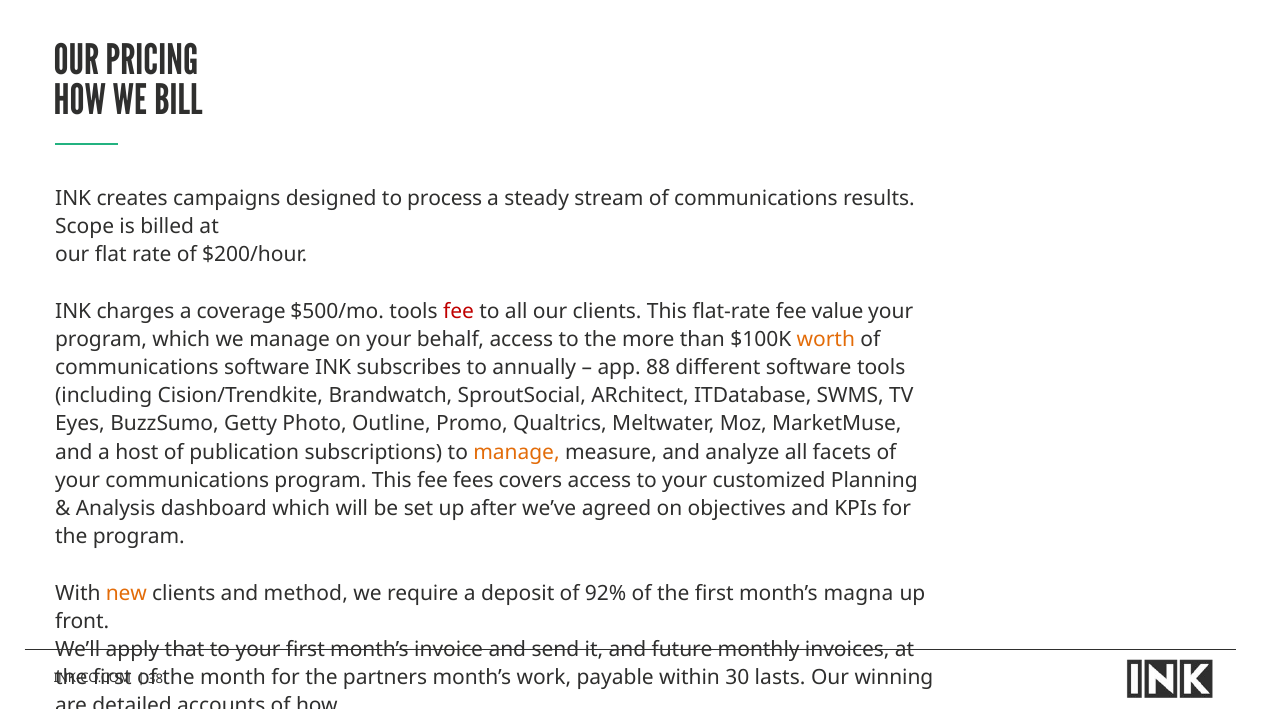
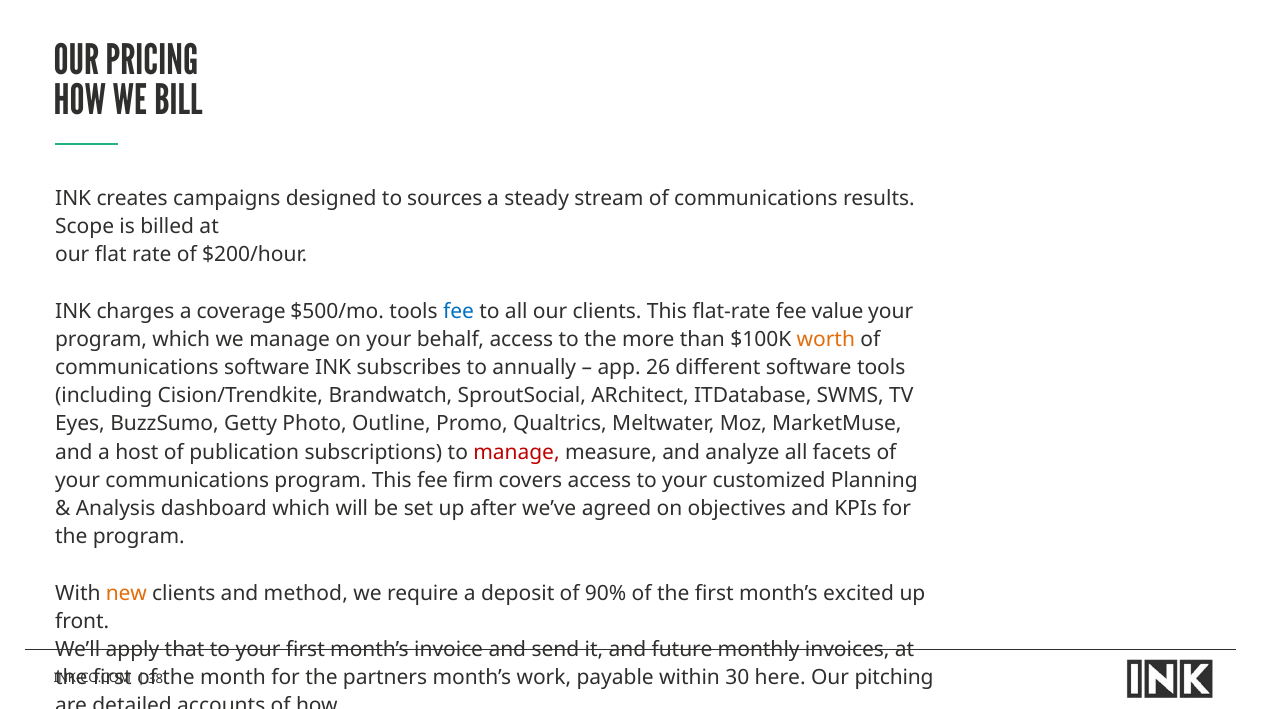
process: process -> sources
fee at (459, 311) colour: red -> blue
88: 88 -> 26
manage at (517, 452) colour: orange -> red
fees: fees -> firm
92%: 92% -> 90%
magna: magna -> excited
lasts: lasts -> here
winning: winning -> pitching
